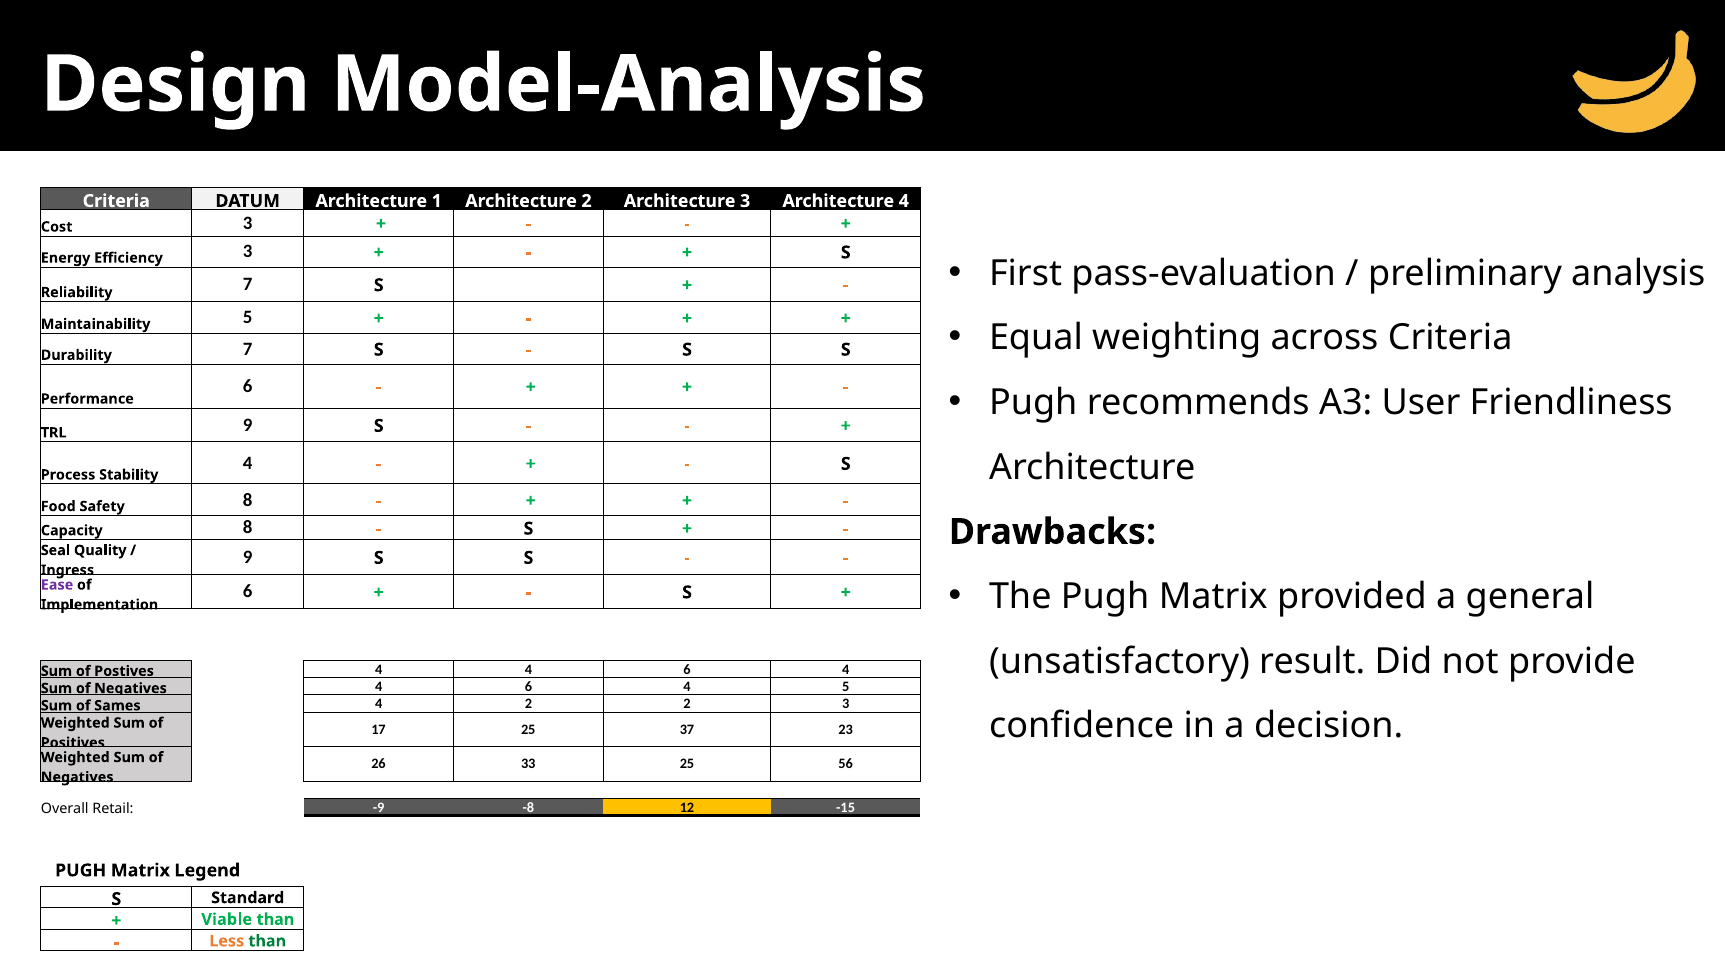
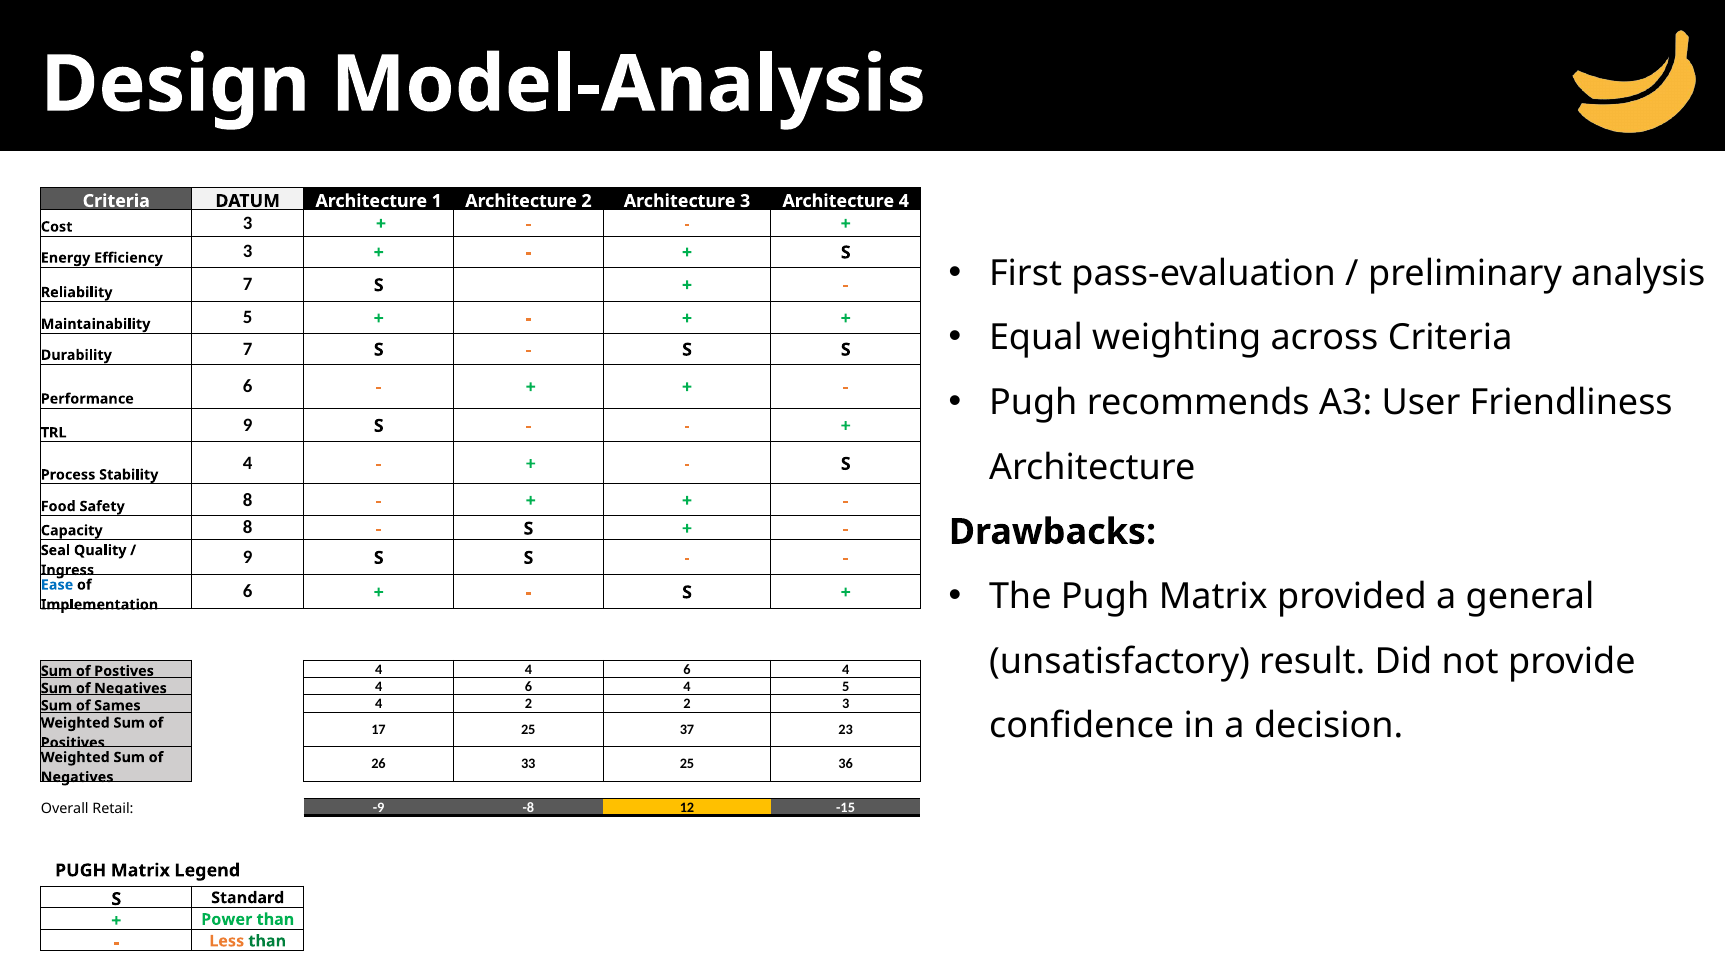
Ease colour: purple -> blue
56: 56 -> 36
Viable: Viable -> Power
